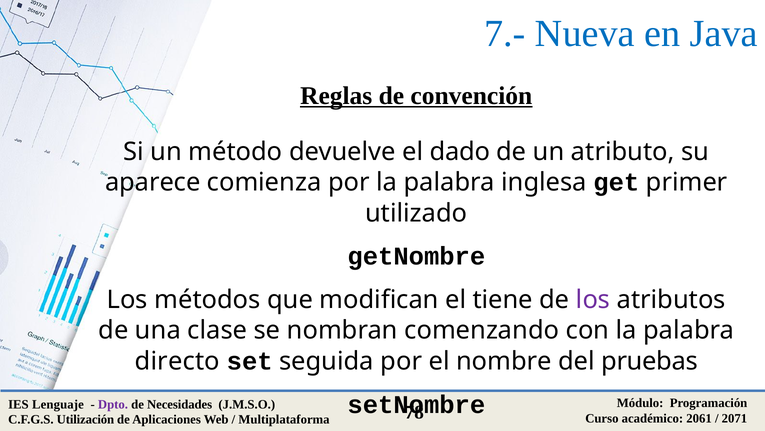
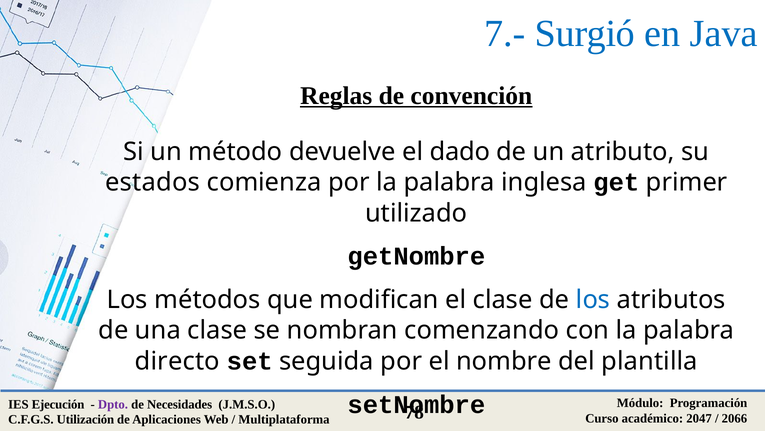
Nueva: Nueva -> Surgió
aparece: aparece -> estados
el tiene: tiene -> clase
los at (593, 299) colour: purple -> blue
pruebas: pruebas -> plantilla
Lenguaje: Lenguaje -> Ejecución
2061: 2061 -> 2047
2071: 2071 -> 2066
